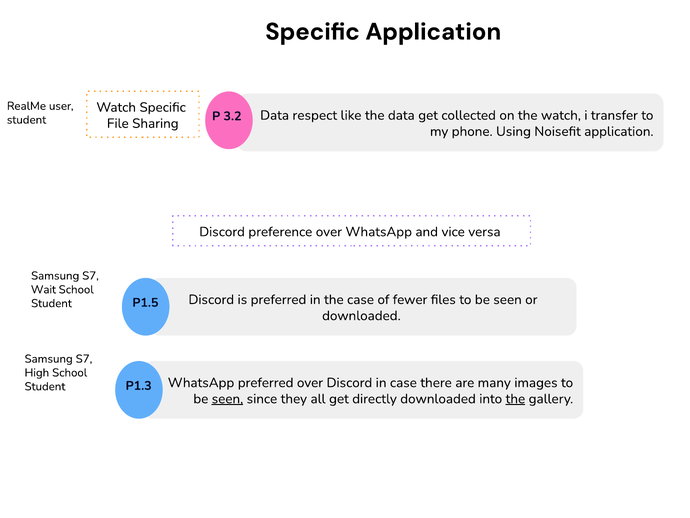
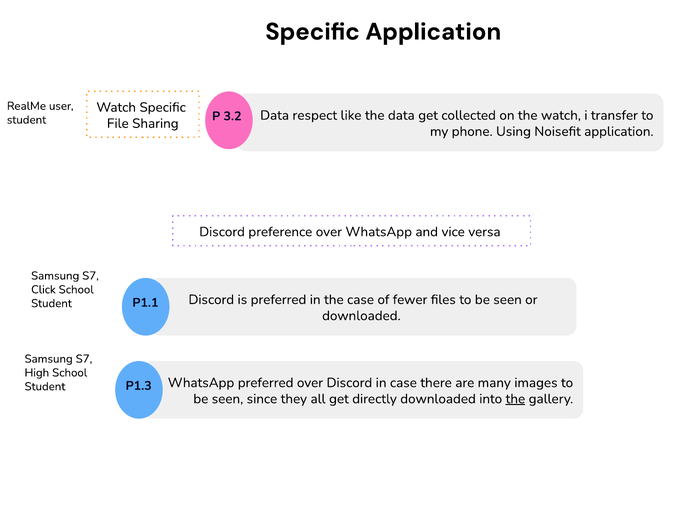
Wait: Wait -> Click
P1.5: P1.5 -> P1.1
seen at (227, 398) underline: present -> none
